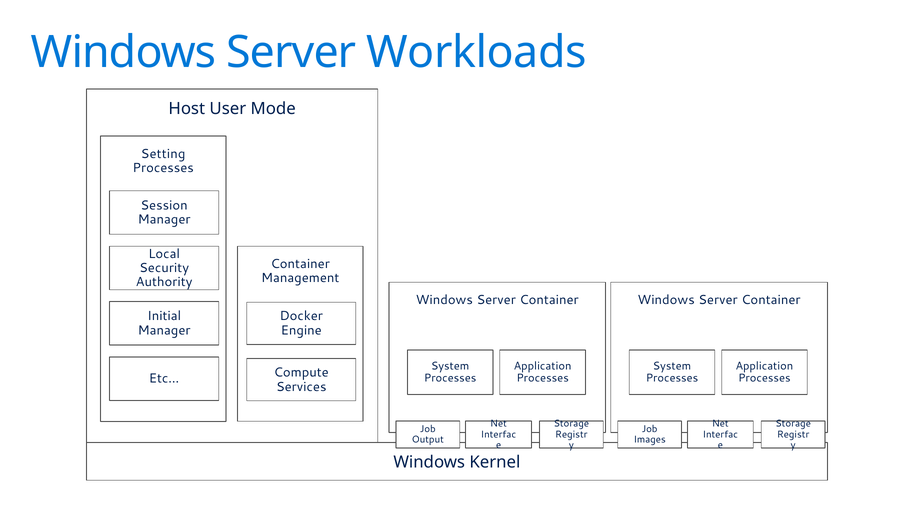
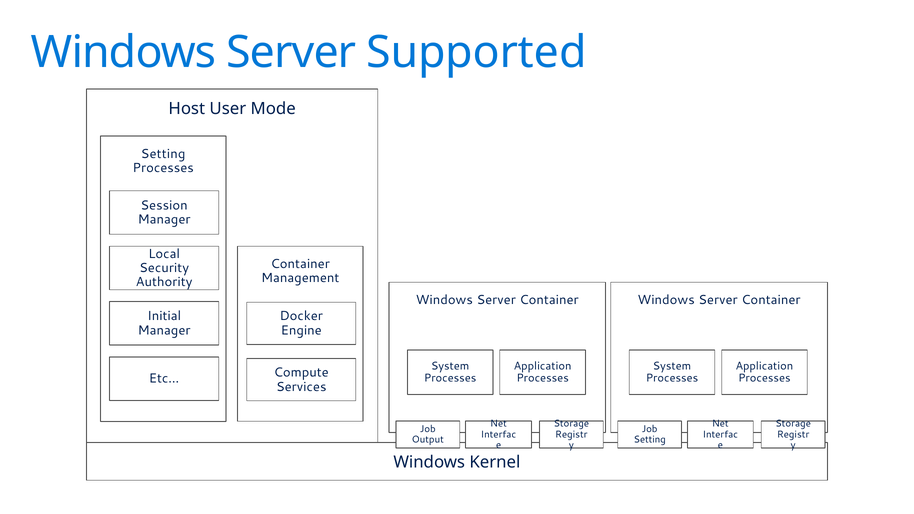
Workloads: Workloads -> Supported
Images at (650, 440): Images -> Setting
